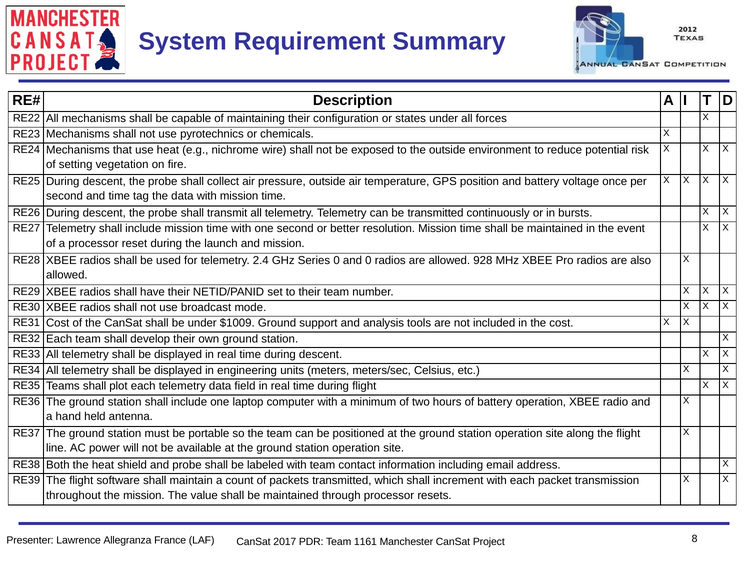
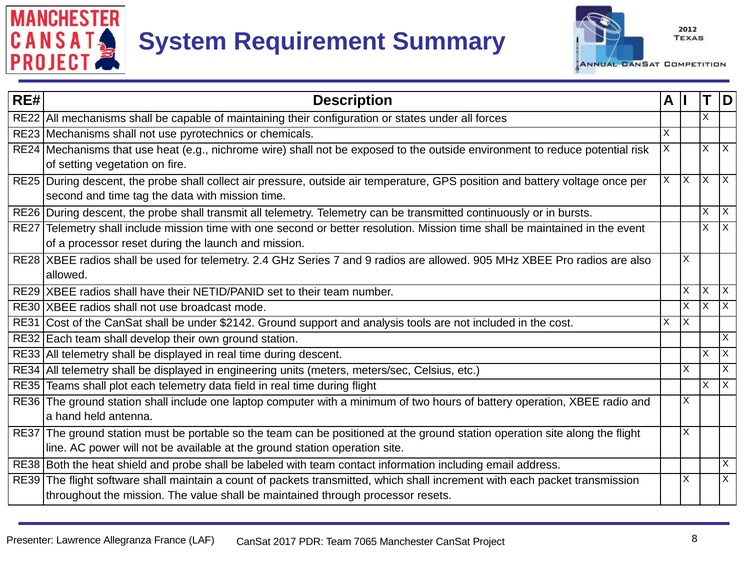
Series 0: 0 -> 7
and 0: 0 -> 9
928: 928 -> 905
$1009: $1009 -> $2142
1161: 1161 -> 7065
